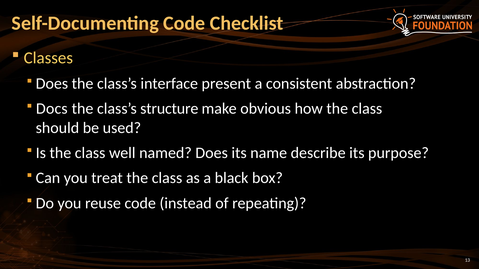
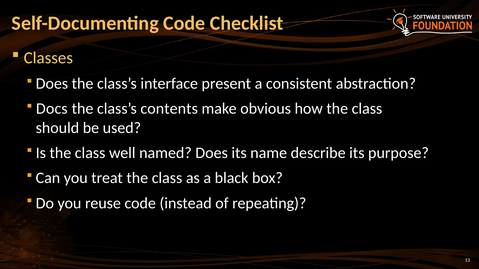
structure: structure -> contents
